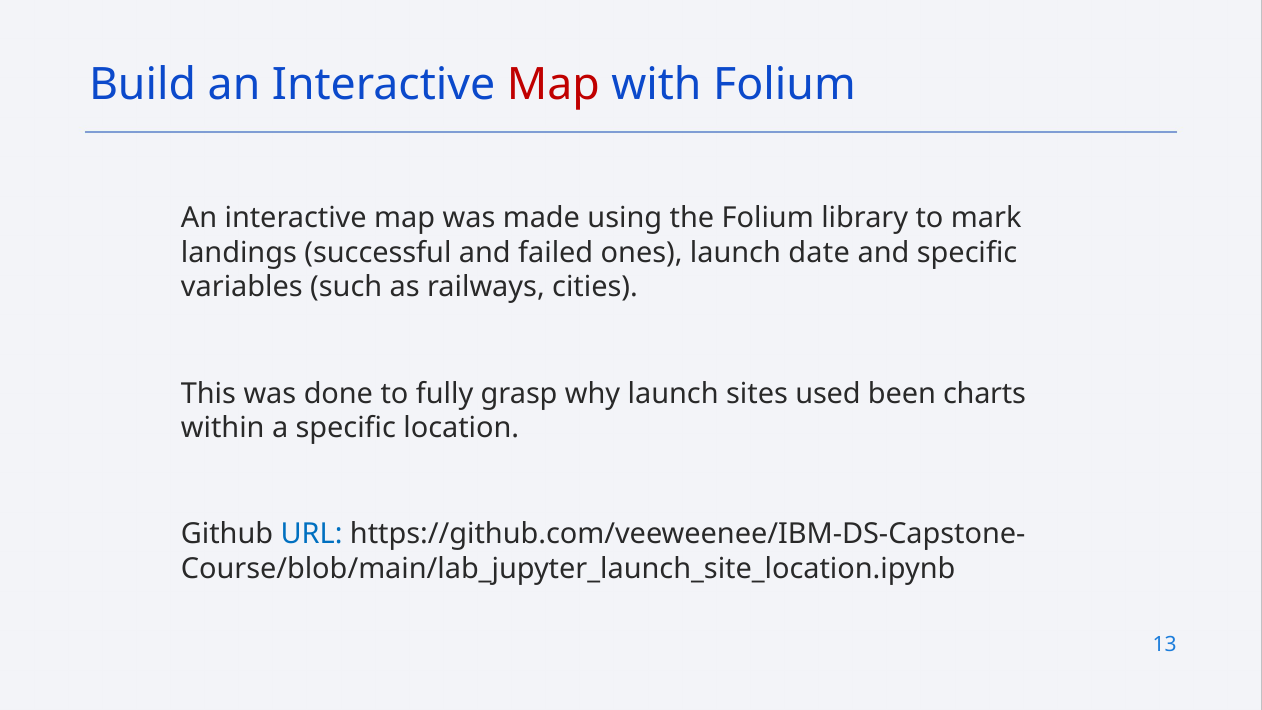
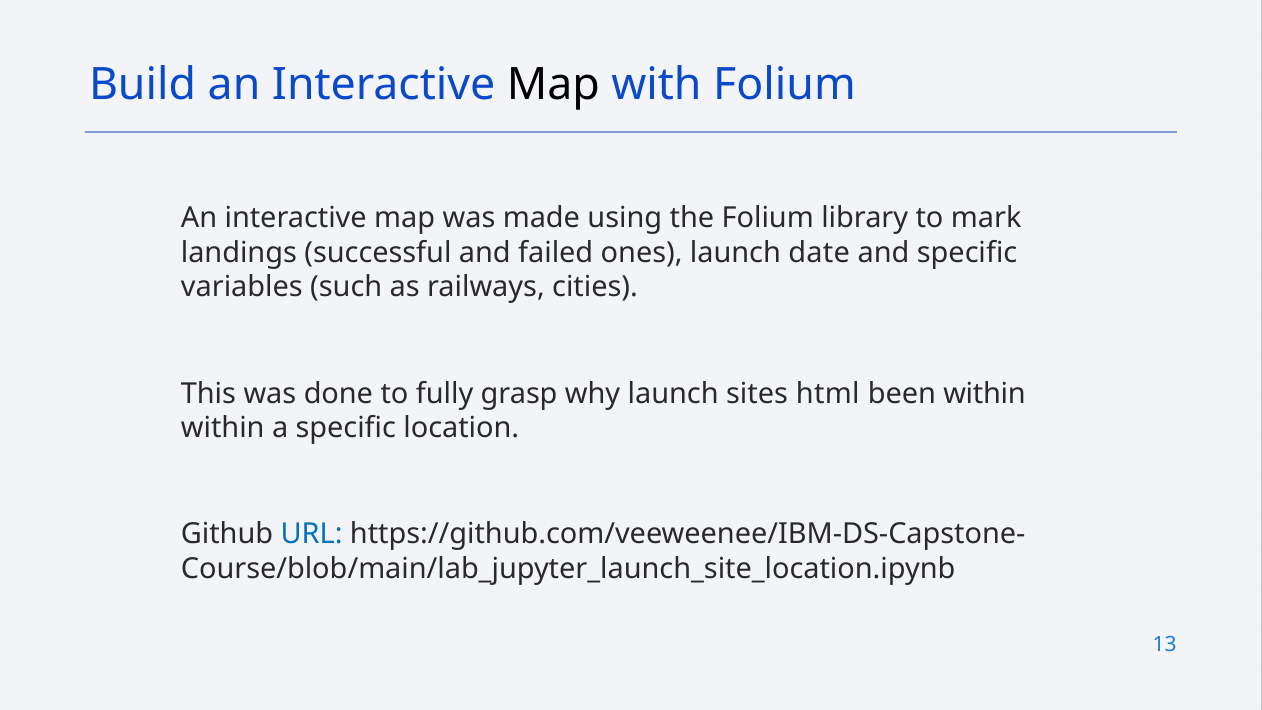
Map at (553, 84) colour: red -> black
used: used -> html
been charts: charts -> within
